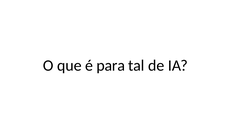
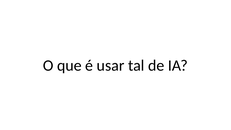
para: para -> usar
